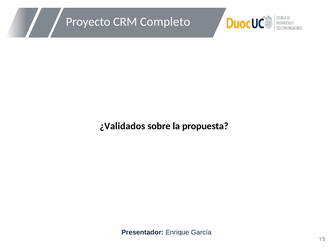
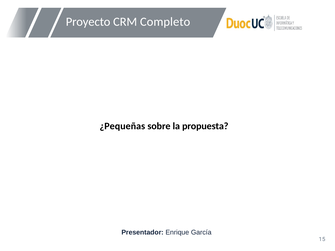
¿Validados: ¿Validados -> ¿Pequeñas
